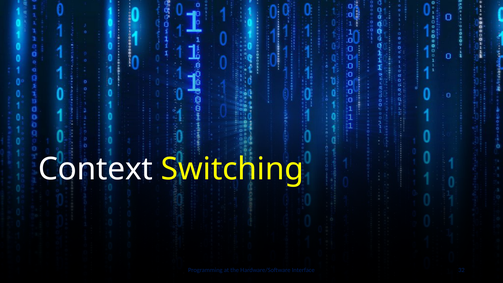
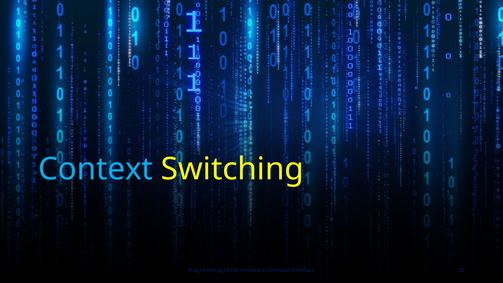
Context colour: white -> light blue
